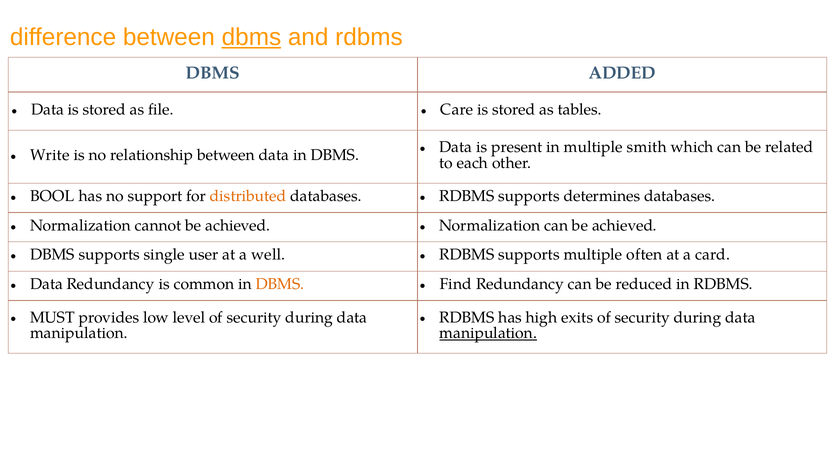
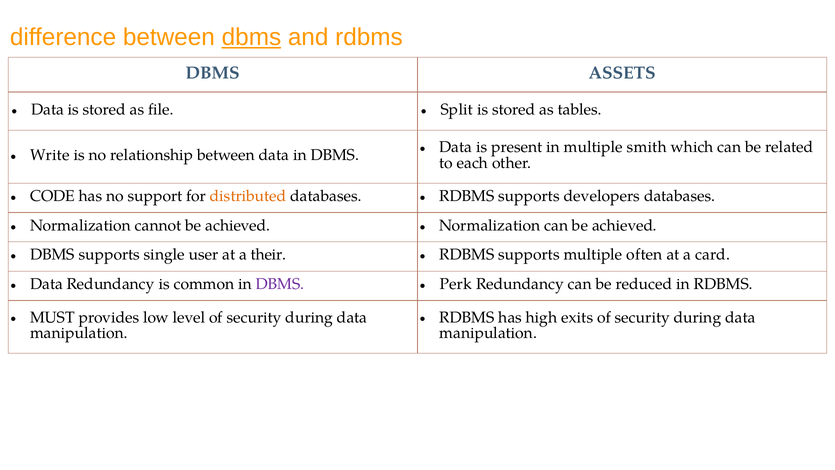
ADDED: ADDED -> ASSETS
Care: Care -> Split
BOOL: BOOL -> CODE
determines: determines -> developers
well: well -> their
DBMS at (280, 284) colour: orange -> purple
Find: Find -> Perk
manipulation at (488, 333) underline: present -> none
